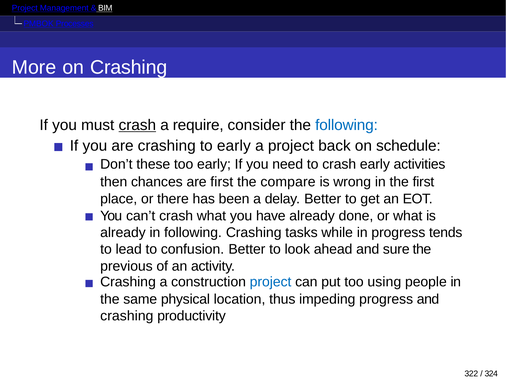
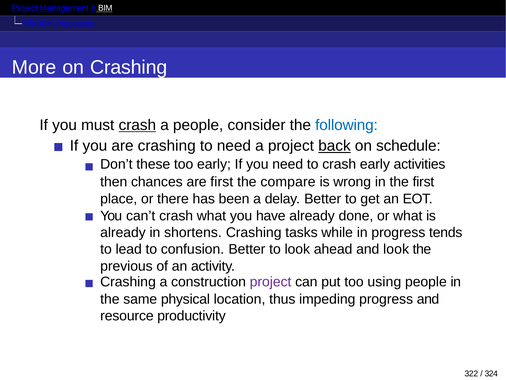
a require: require -> people
to early: early -> need
back underline: none -> present
in following: following -> shortens
and sure: sure -> look
project at (271, 282) colour: blue -> purple
crashing at (127, 316): crashing -> resource
